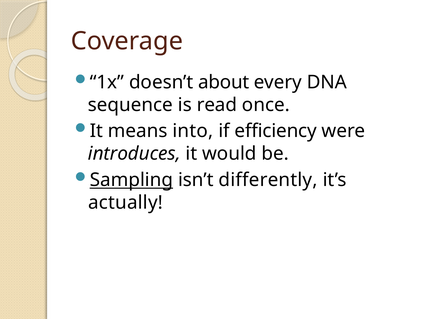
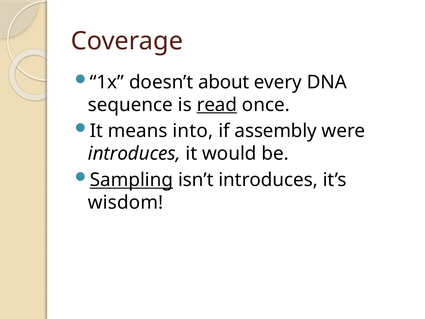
read underline: none -> present
efficiency: efficiency -> assembly
isn’t differently: differently -> introduces
actually: actually -> wisdom
